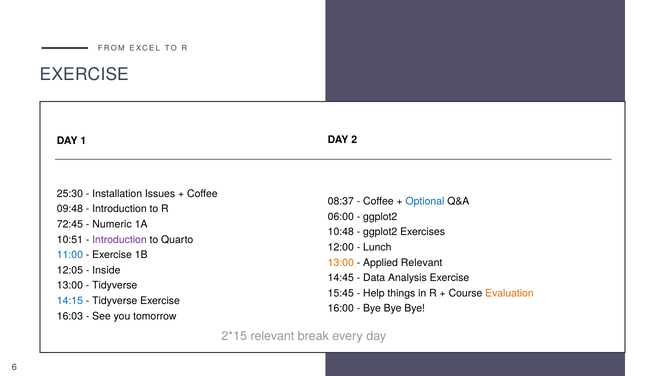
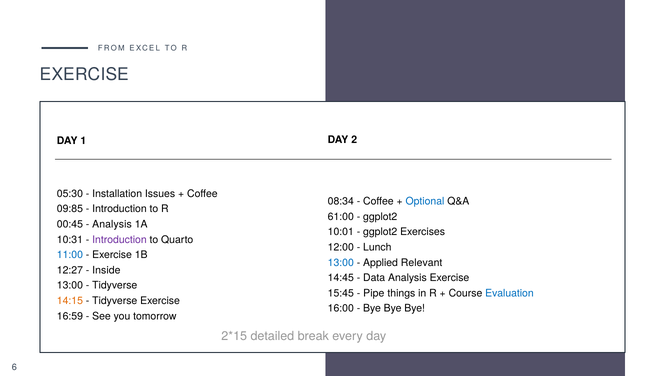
25:30: 25:30 -> 05:30
08:37: 08:37 -> 08:34
09:48: 09:48 -> 09:85
06:00: 06:00 -> 61:00
72:45: 72:45 -> 00:45
Numeric at (112, 224): Numeric -> Analysis
10:48: 10:48 -> 10:01
10:51: 10:51 -> 10:31
13:00 at (341, 263) colour: orange -> blue
12:05: 12:05 -> 12:27
Help: Help -> Pipe
Evaluation colour: orange -> blue
14:15 colour: blue -> orange
16:03: 16:03 -> 16:59
relevant at (272, 336): relevant -> detailed
